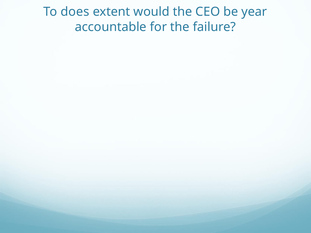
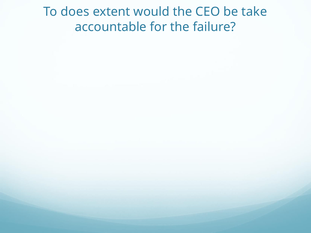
year: year -> take
